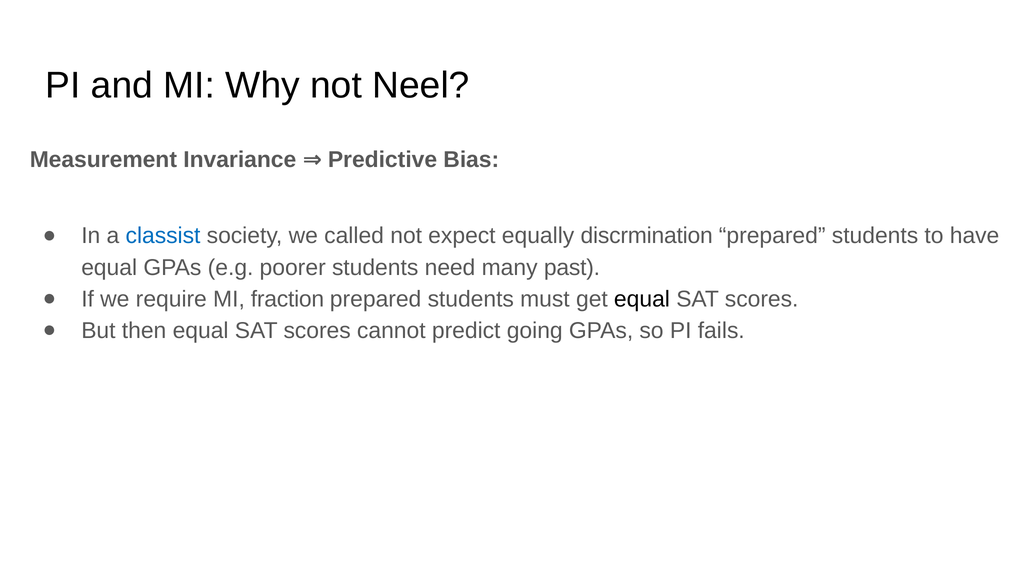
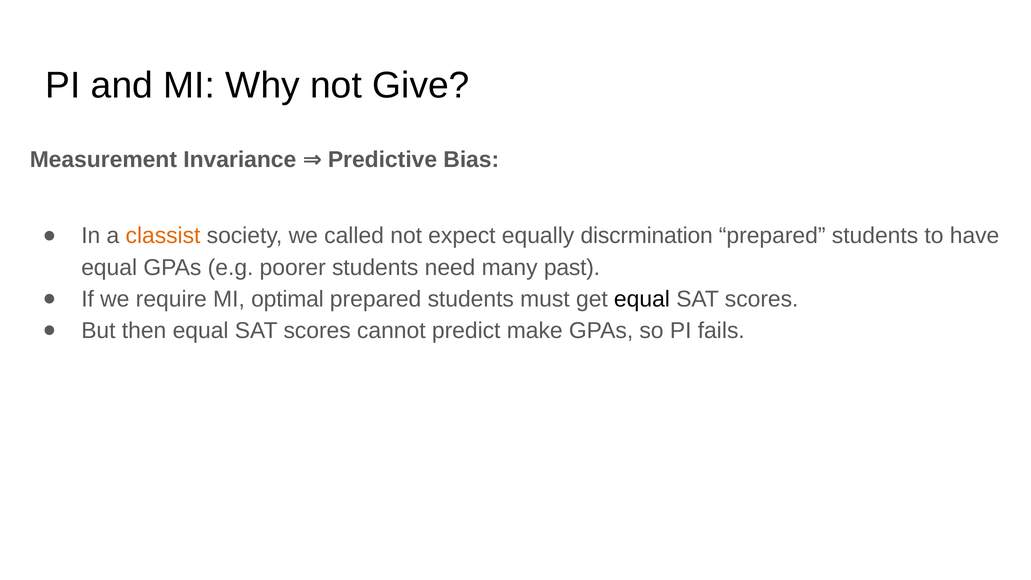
Neel: Neel -> Give
classist colour: blue -> orange
fraction: fraction -> optimal
going: going -> make
